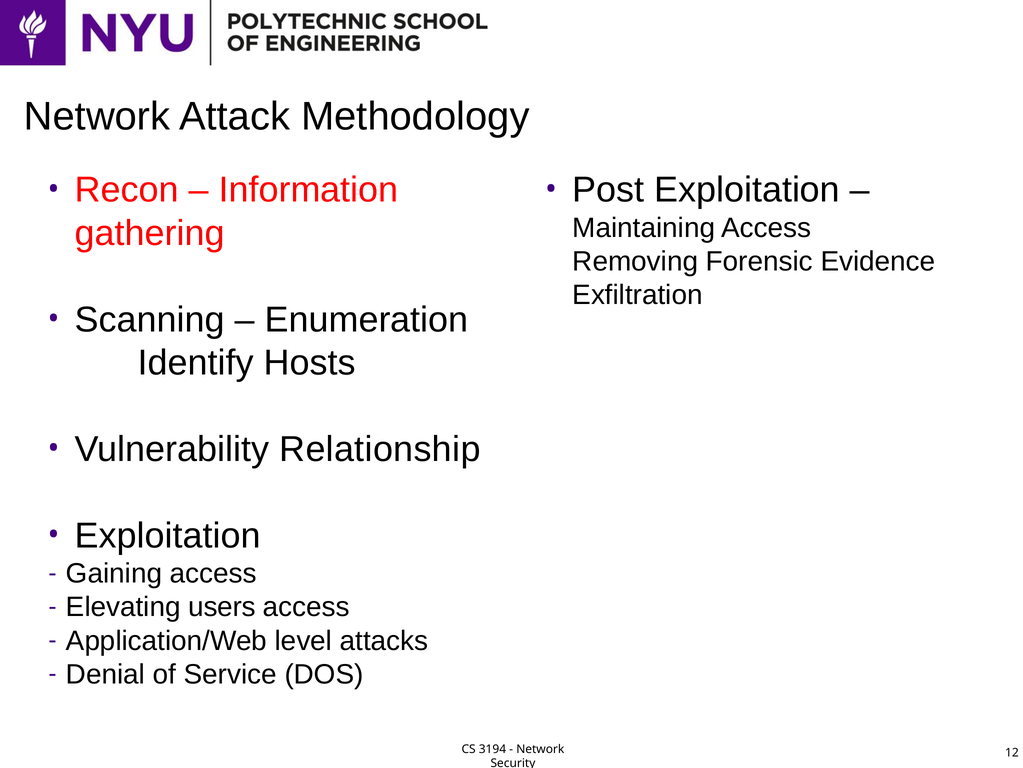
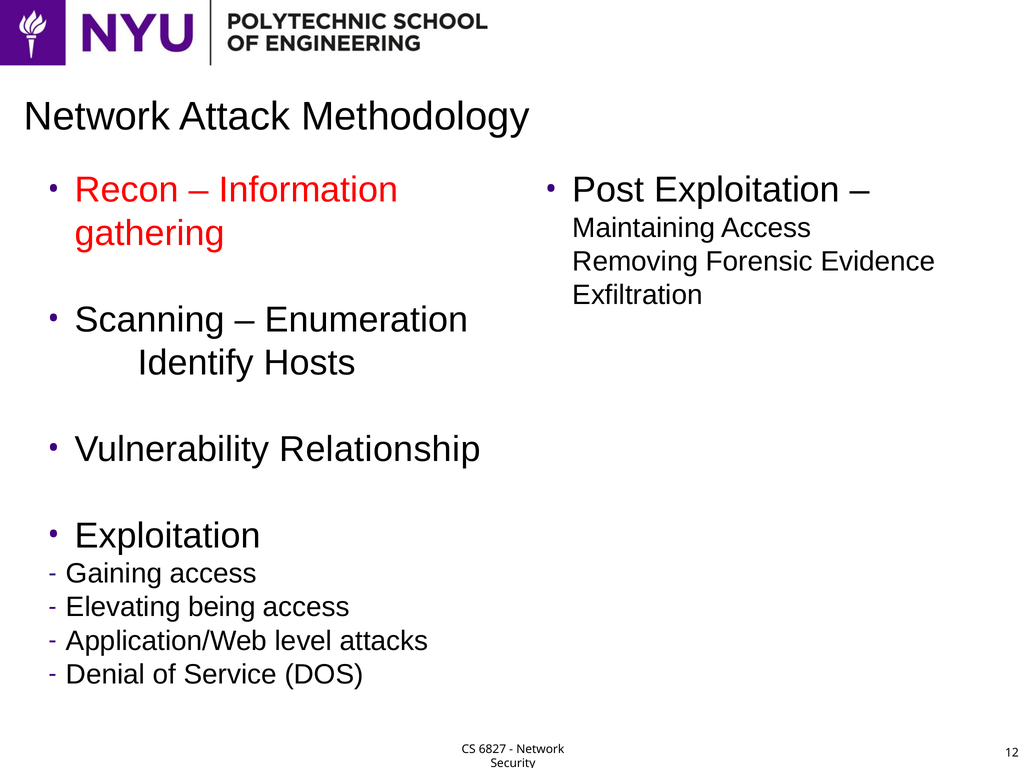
users: users -> being
3194: 3194 -> 6827
